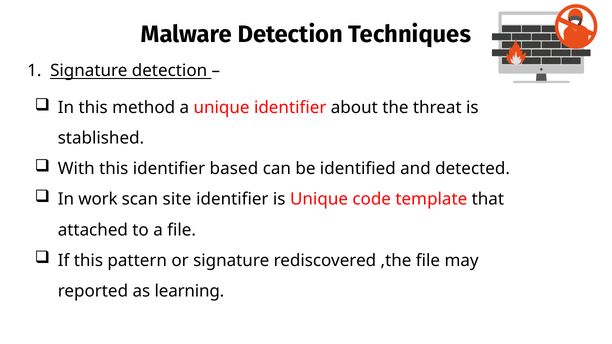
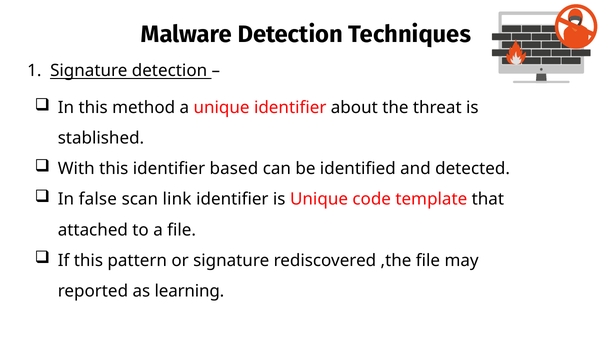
work: work -> false
site: site -> link
